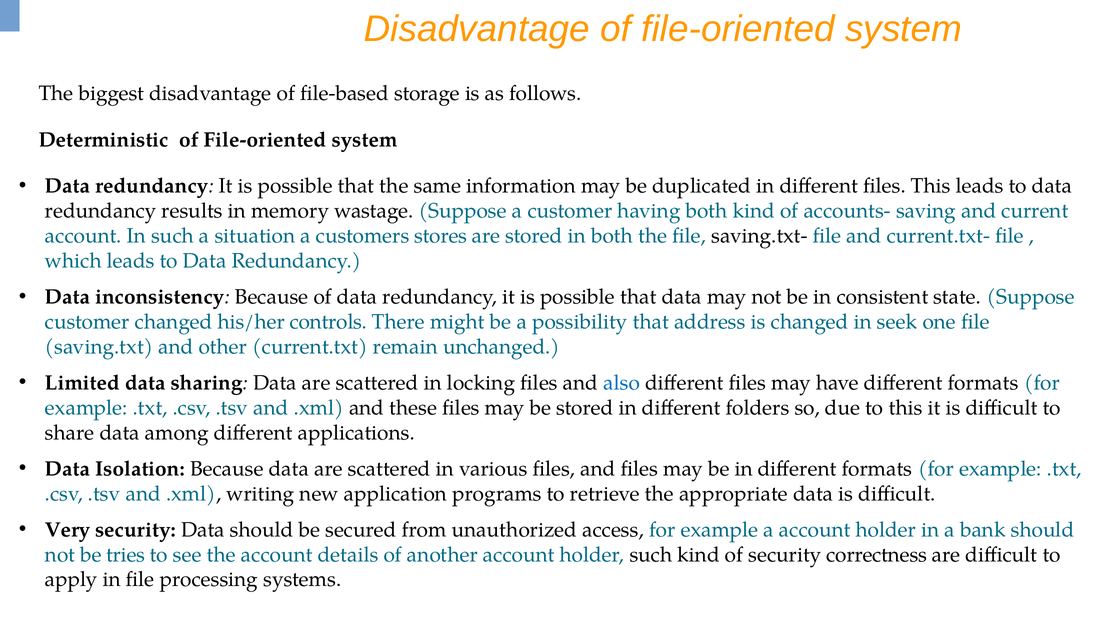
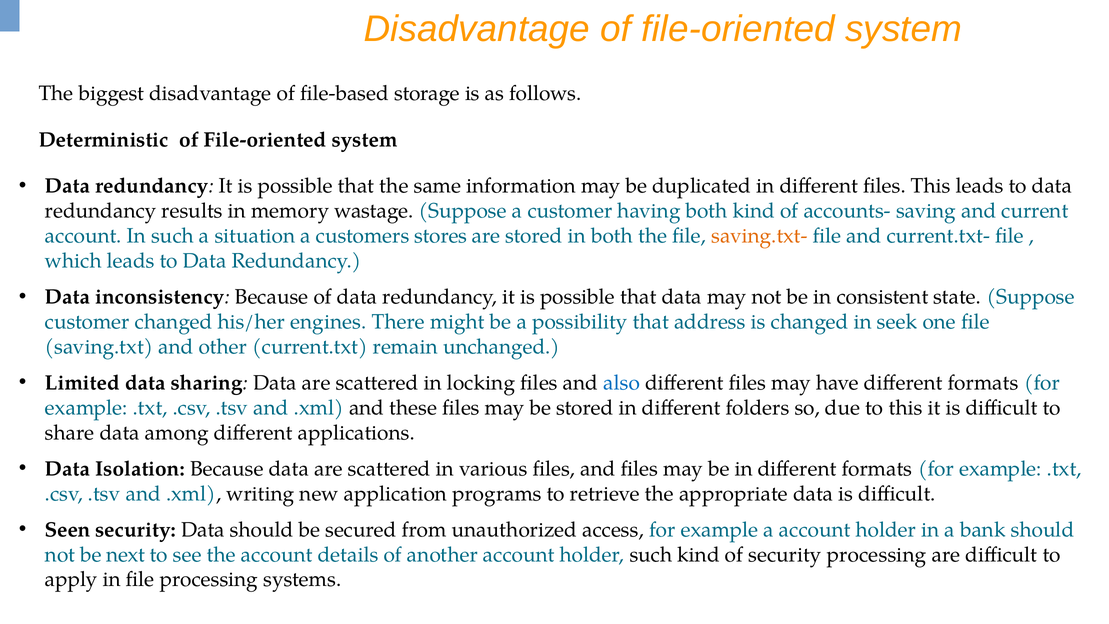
saving.txt- colour: black -> orange
controls: controls -> engines
Very: Very -> Seen
tries: tries -> next
security correctness: correctness -> processing
